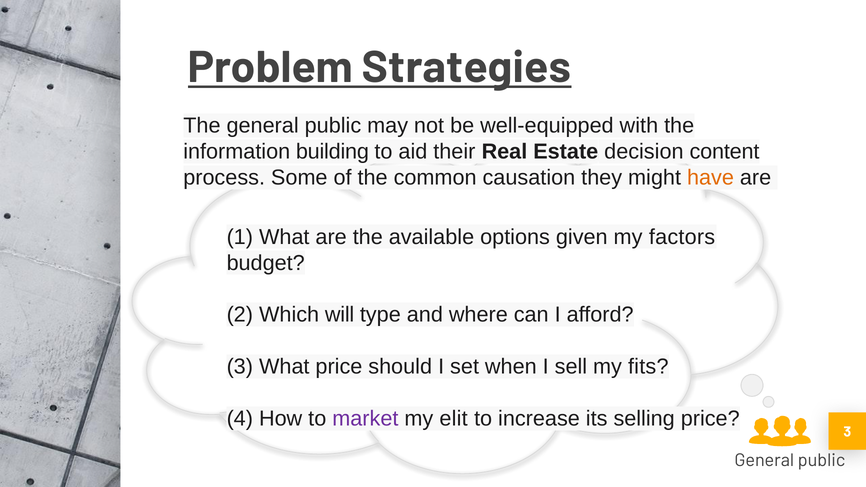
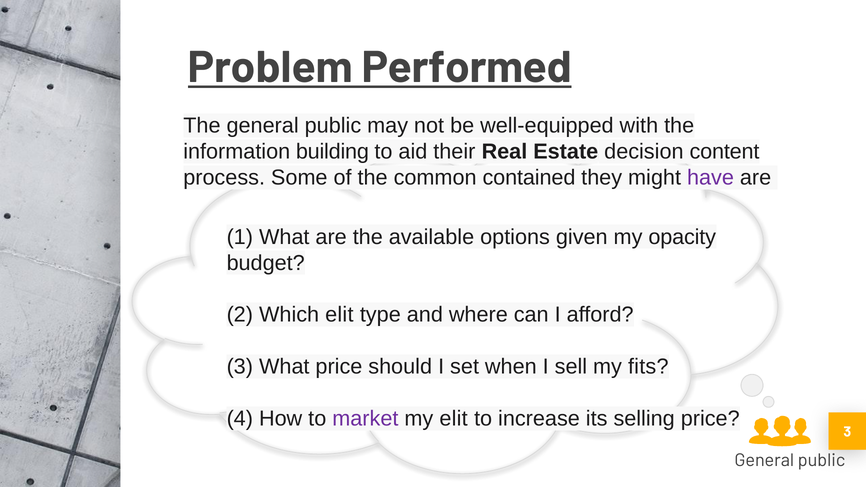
Strategies: Strategies -> Performed
causation: causation -> contained
have colour: orange -> purple
factors: factors -> opacity
Which will: will -> elit
